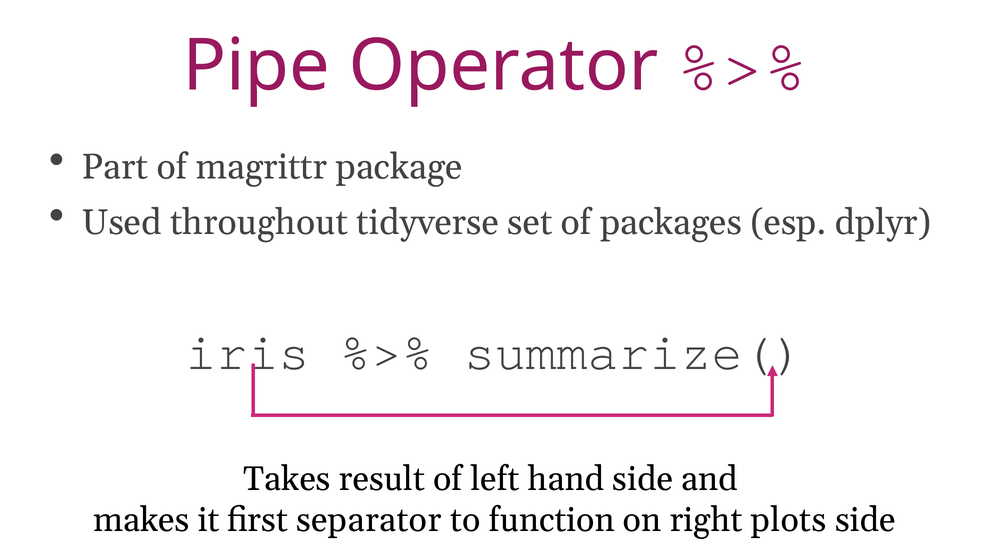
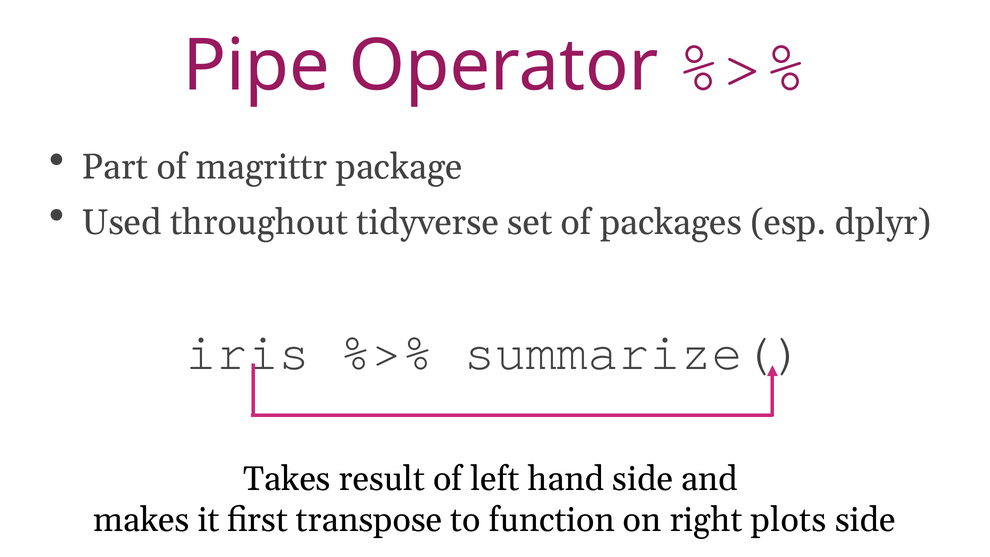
separator: separator -> transpose
